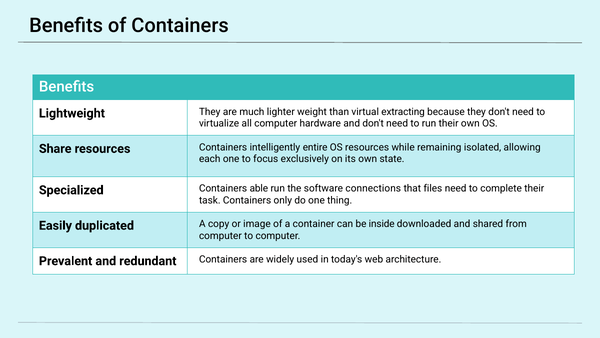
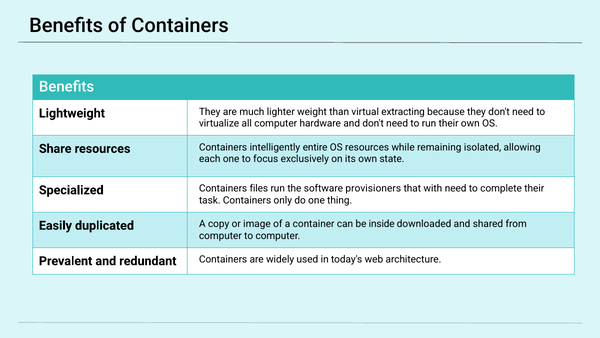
able: able -> files
connections: connections -> provisioners
files: files -> with
